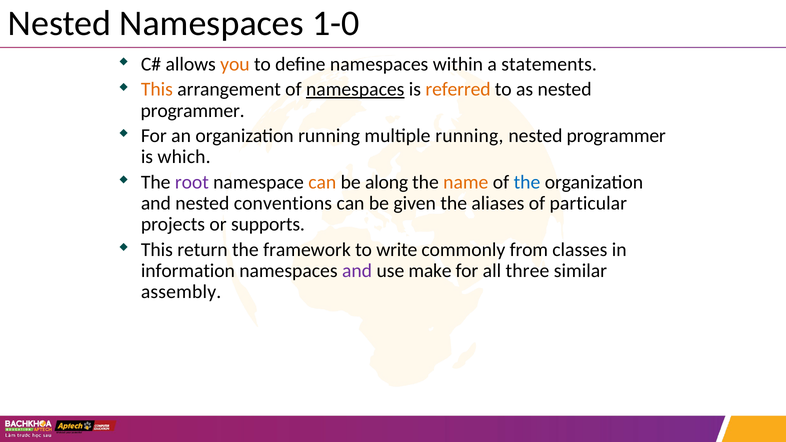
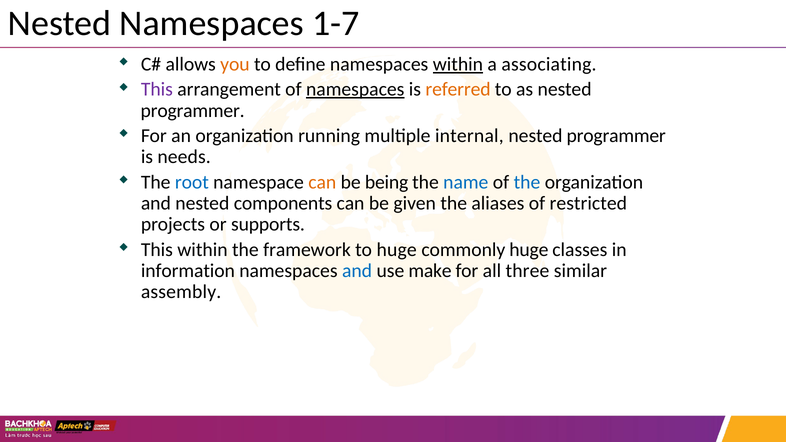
1-0: 1-0 -> 1-7
within at (458, 64) underline: none -> present
statements: statements -> associating
This at (157, 89) colour: orange -> purple
multiple running: running -> internal
which: which -> needs
root colour: purple -> blue
along: along -> being
name colour: orange -> blue
conventions: conventions -> components
particular: particular -> restricted
This return: return -> within
to write: write -> huge
commonly from: from -> huge
and at (357, 271) colour: purple -> blue
